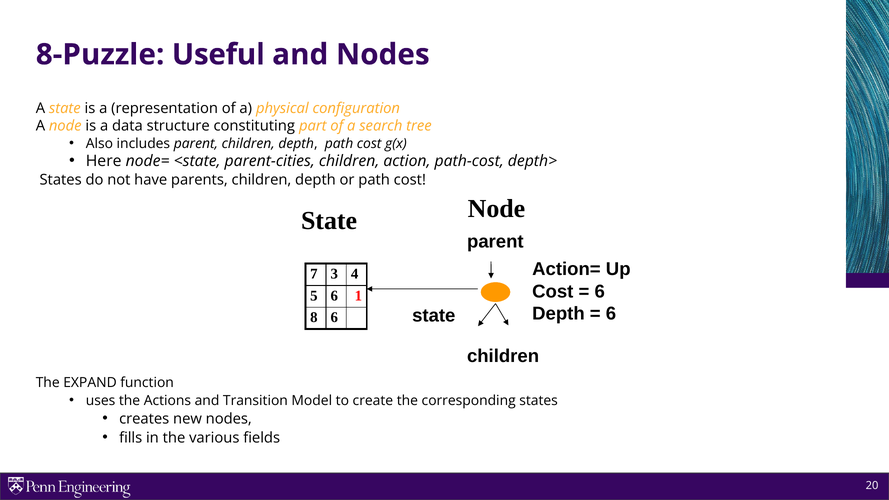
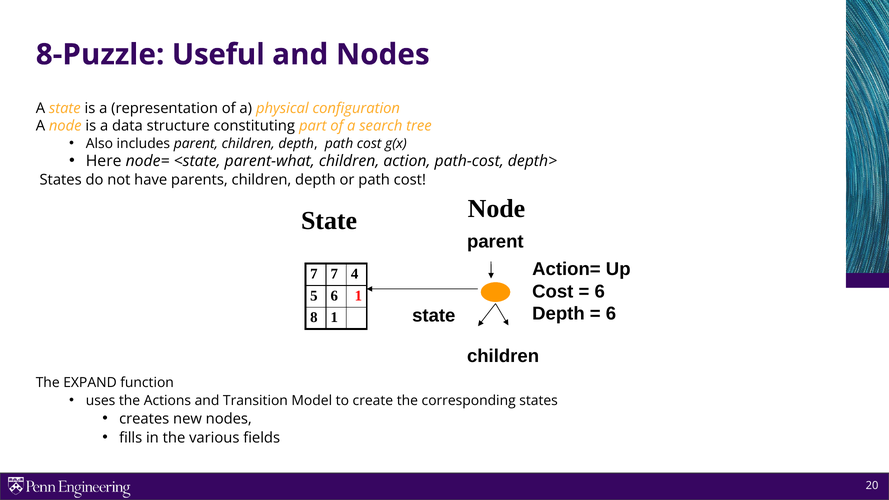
parent-cities: parent-cities -> parent-what
7 3: 3 -> 7
8 6: 6 -> 1
